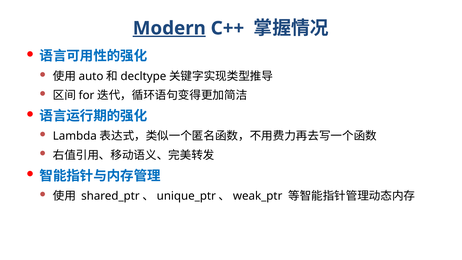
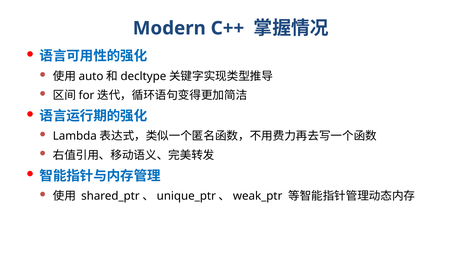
Modern underline: present -> none
